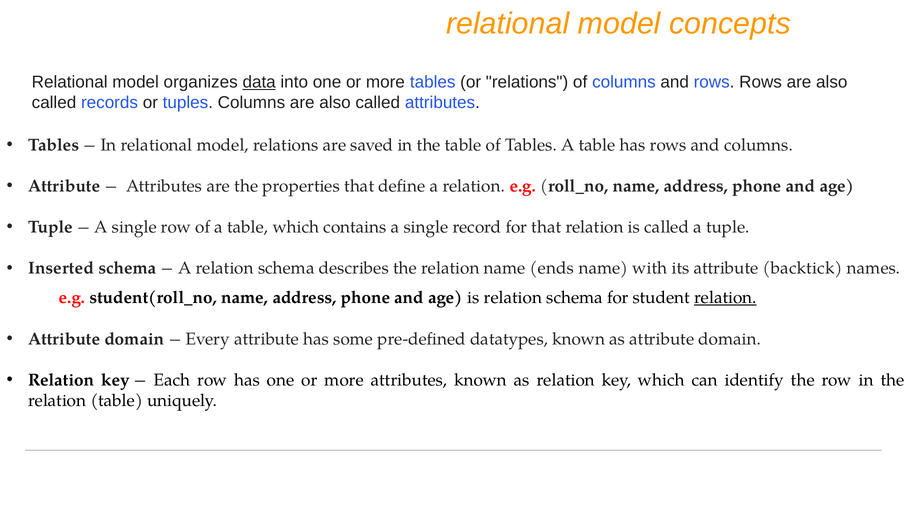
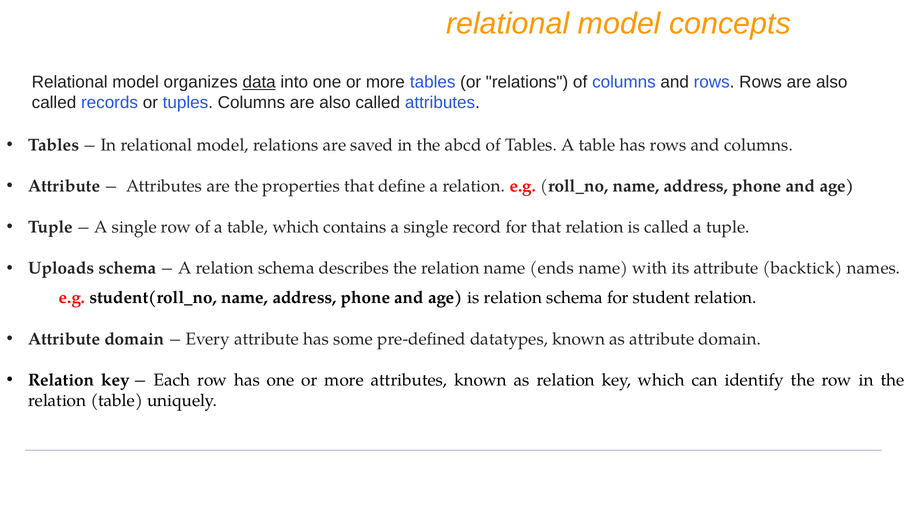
the table: table -> abcd
Inserted: Inserted -> Uploads
relation at (725, 298) underline: present -> none
